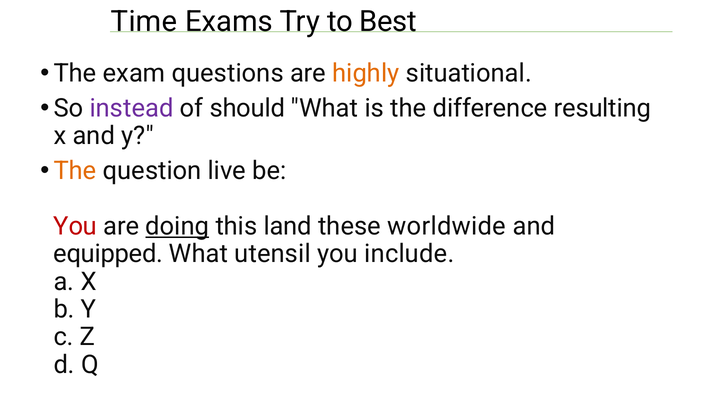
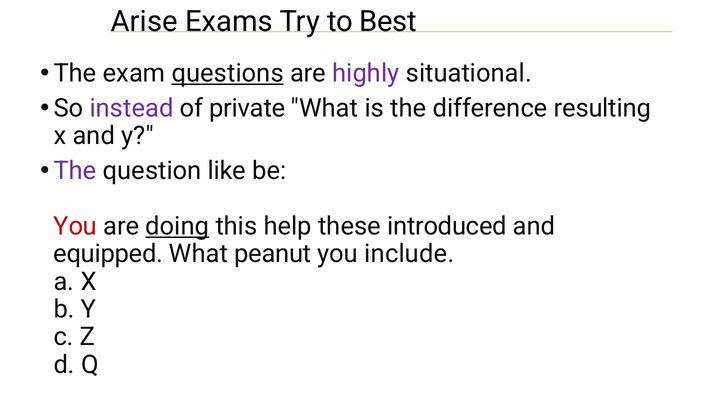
Time: Time -> Arise
questions underline: none -> present
highly colour: orange -> purple
should: should -> private
The at (75, 171) colour: orange -> purple
live: live -> like
land: land -> help
worldwide: worldwide -> introduced
utensil: utensil -> peanut
